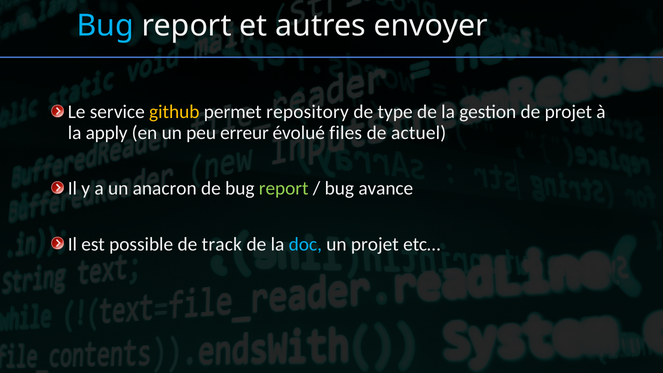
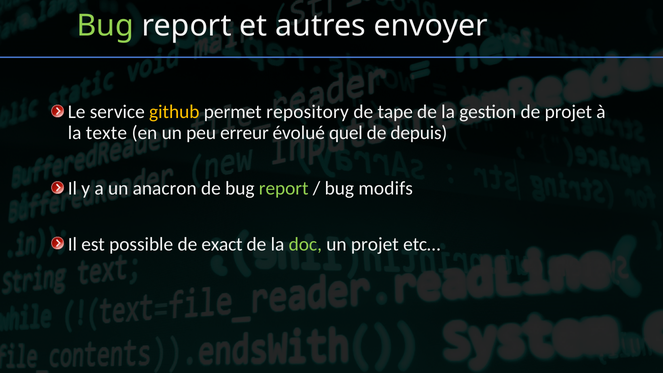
Bug at (105, 26) colour: light blue -> light green
type: type -> tape
apply: apply -> texte
files: files -> quel
actuel: actuel -> depuis
avance: avance -> modifs
track: track -> exact
doc colour: light blue -> light green
